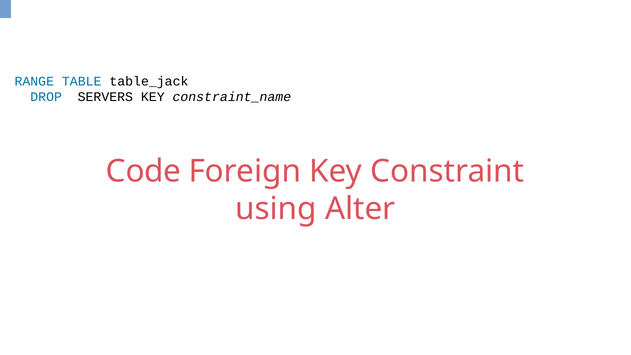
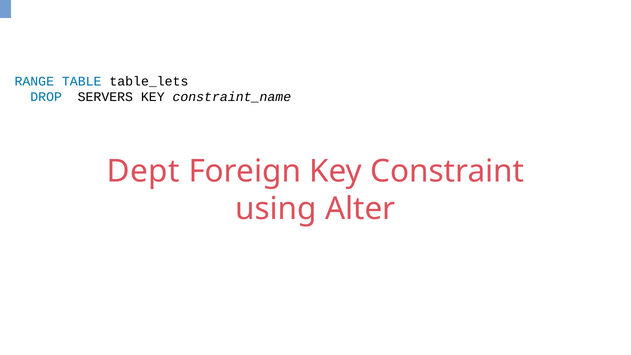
table_jack: table_jack -> table_lets
Code: Code -> Dept
